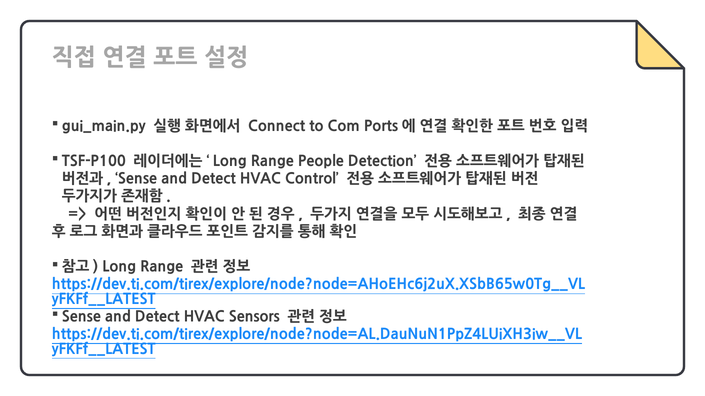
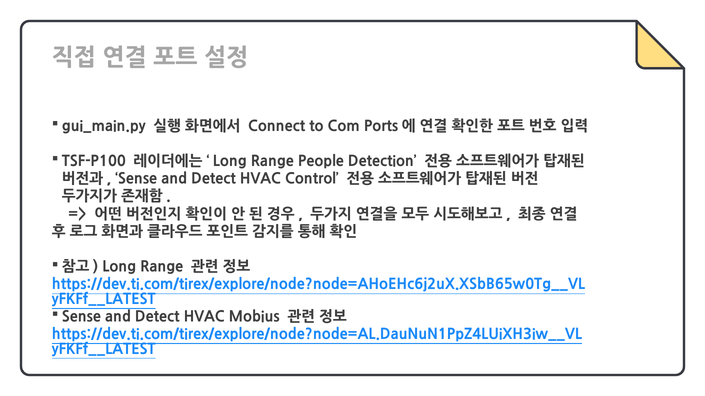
Sensors: Sensors -> Mobius
